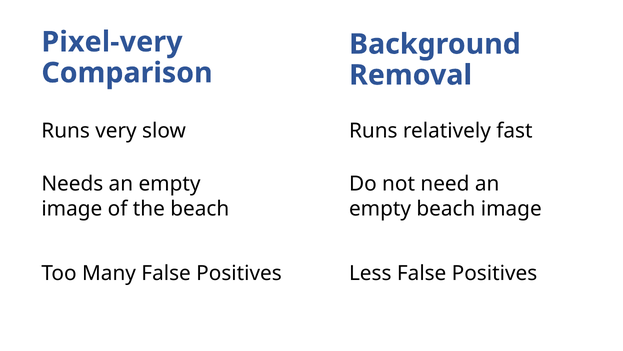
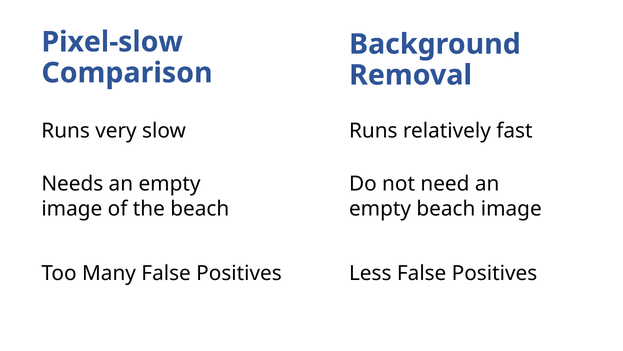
Pixel-very: Pixel-very -> Pixel-slow
